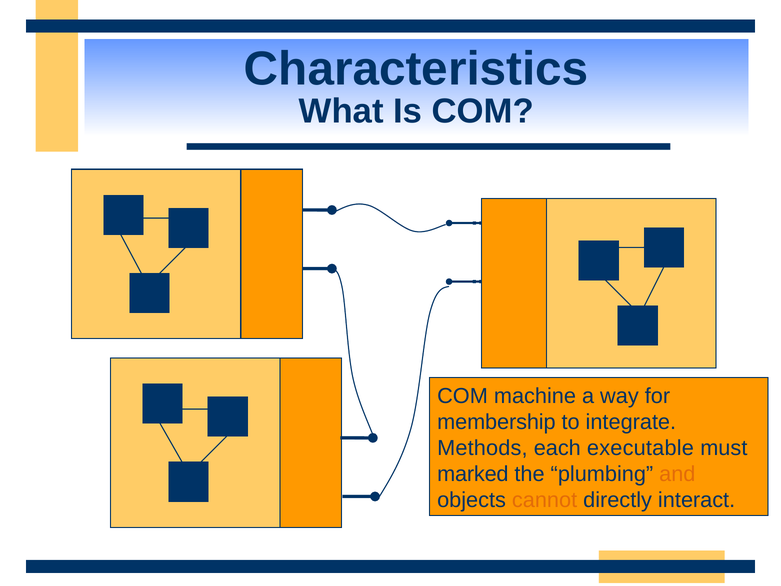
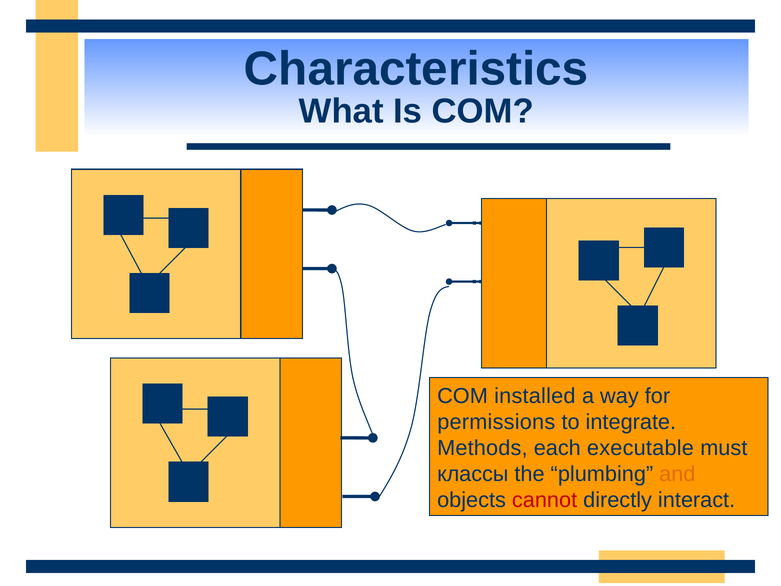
machine: machine -> installed
membership: membership -> permissions
marked: marked -> классы
cannot colour: orange -> red
